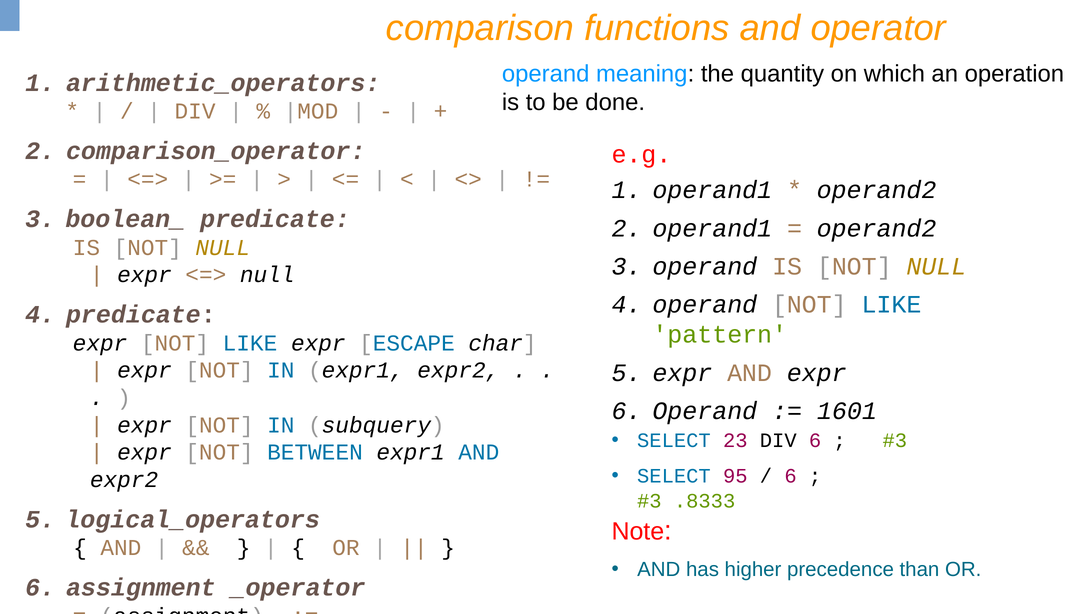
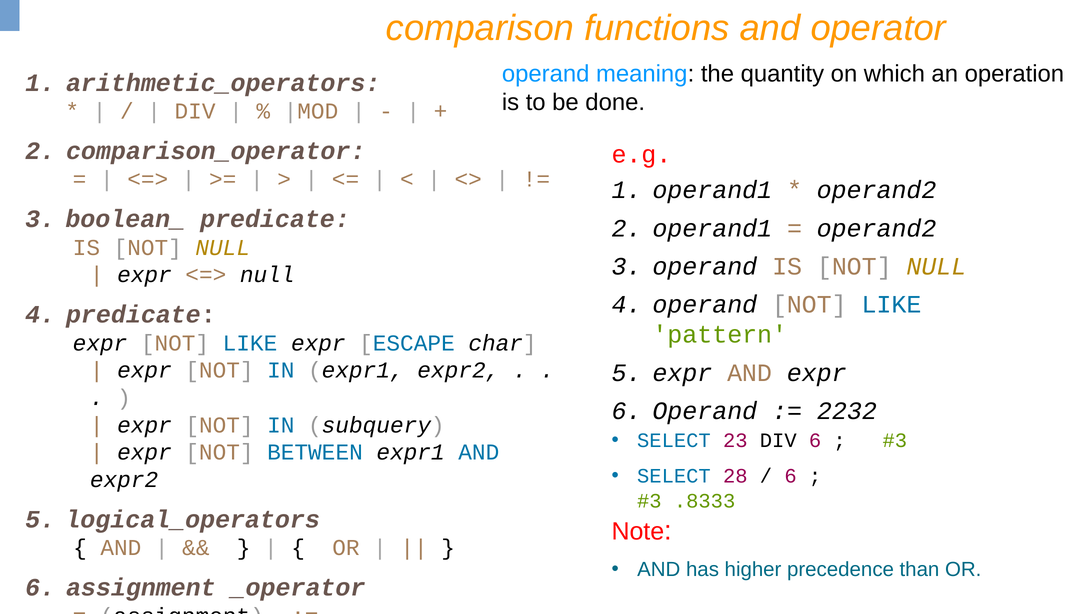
1601: 1601 -> 2232
95: 95 -> 28
